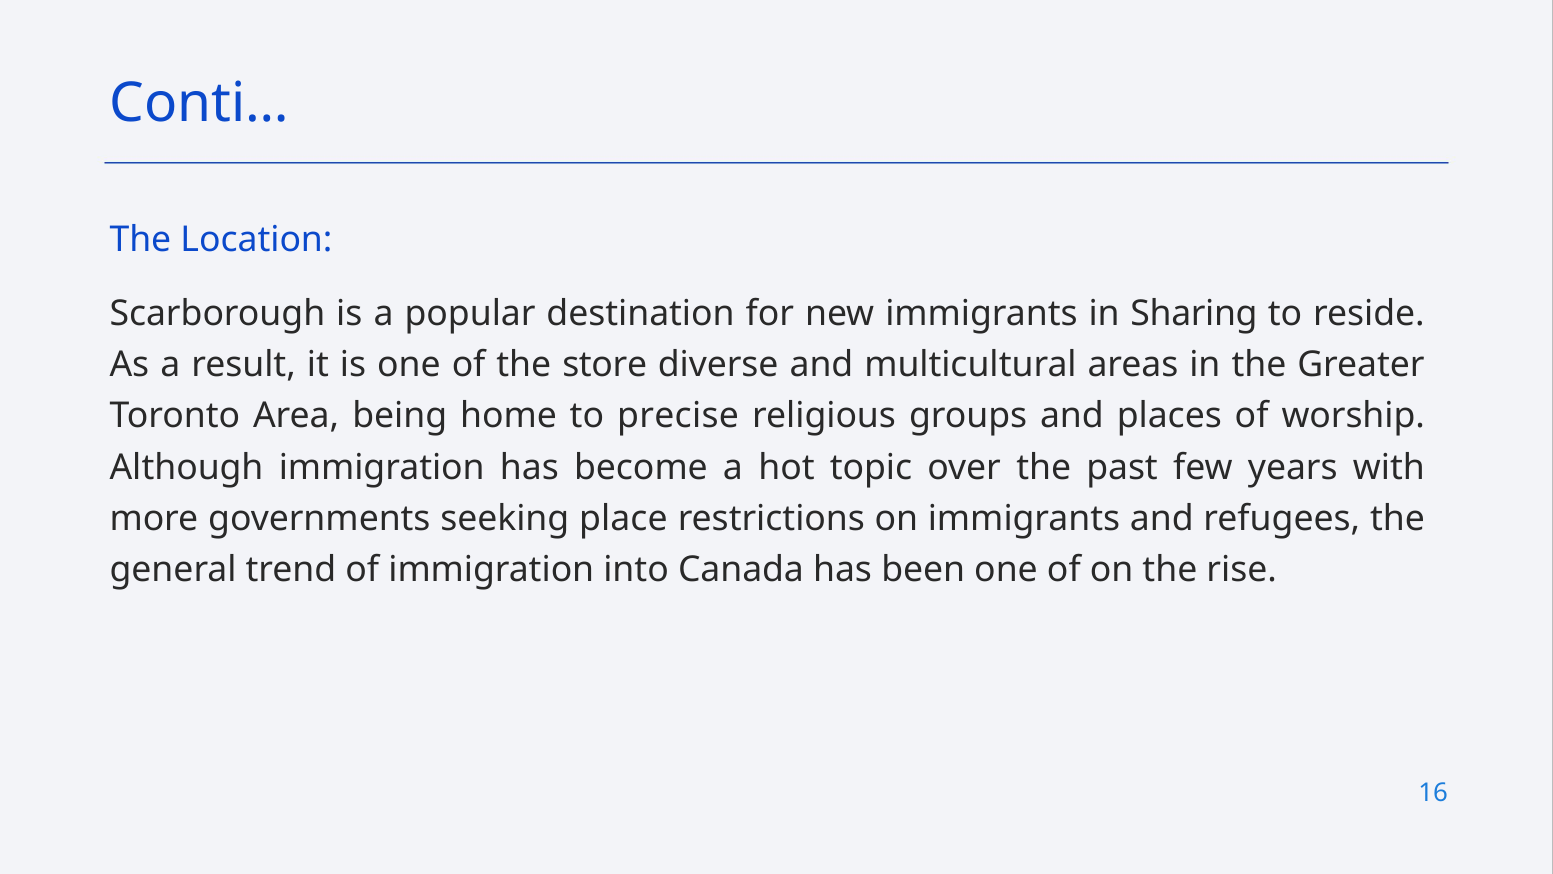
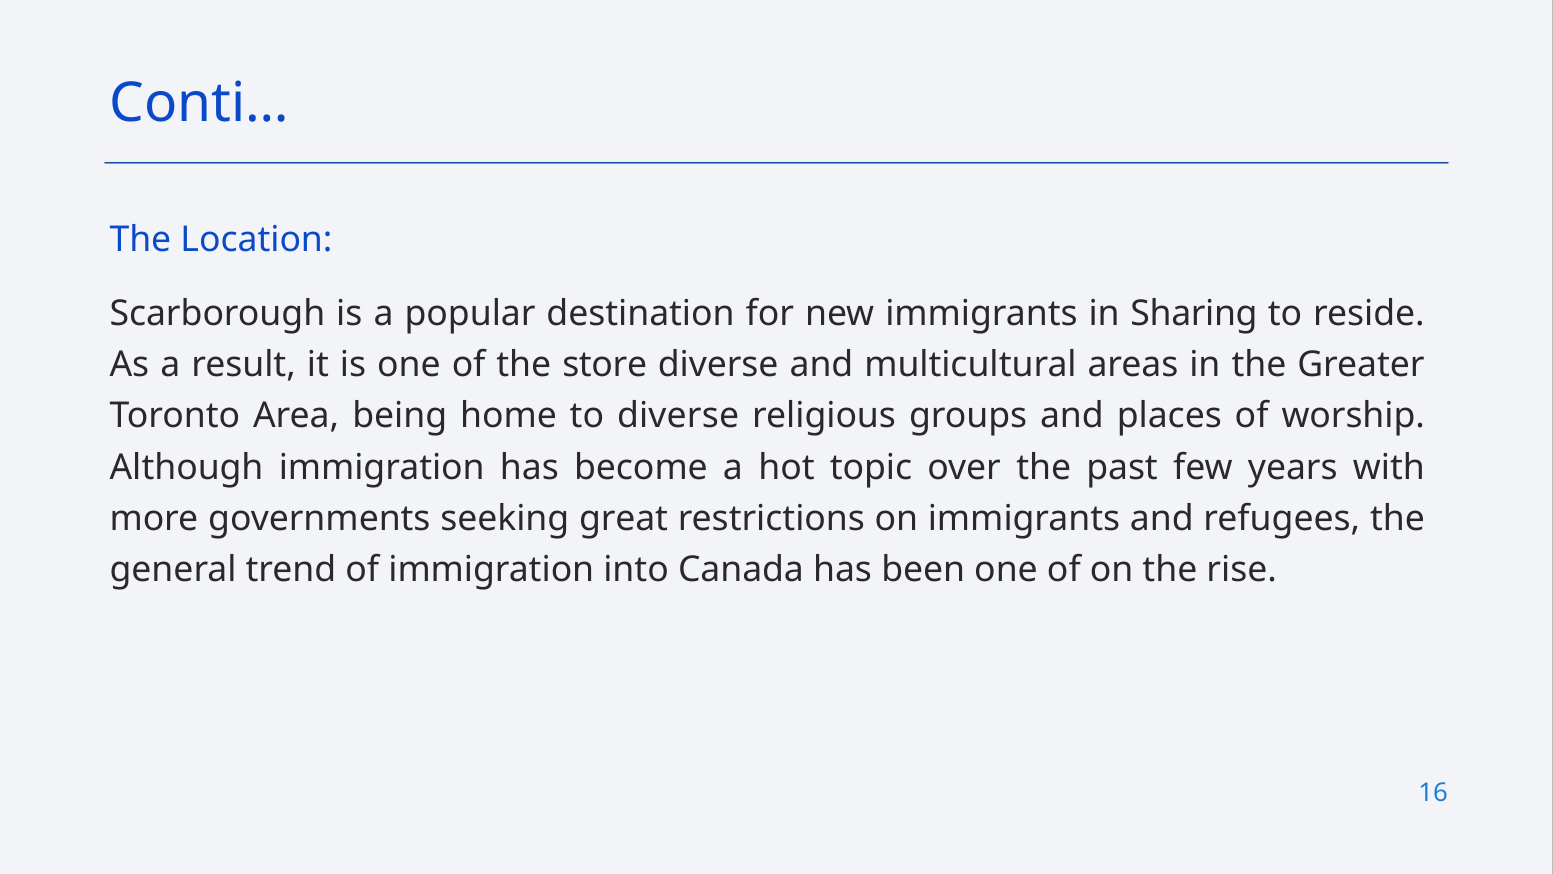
to precise: precise -> diverse
place: place -> great
